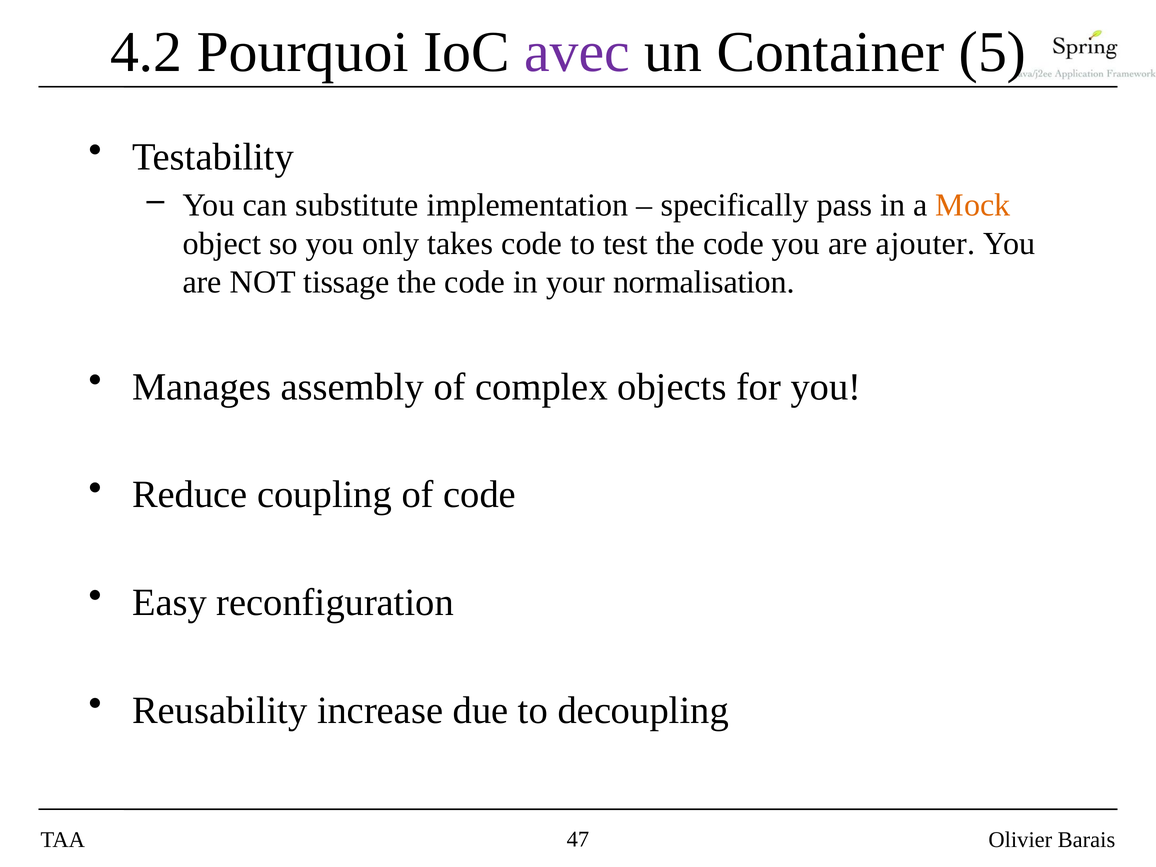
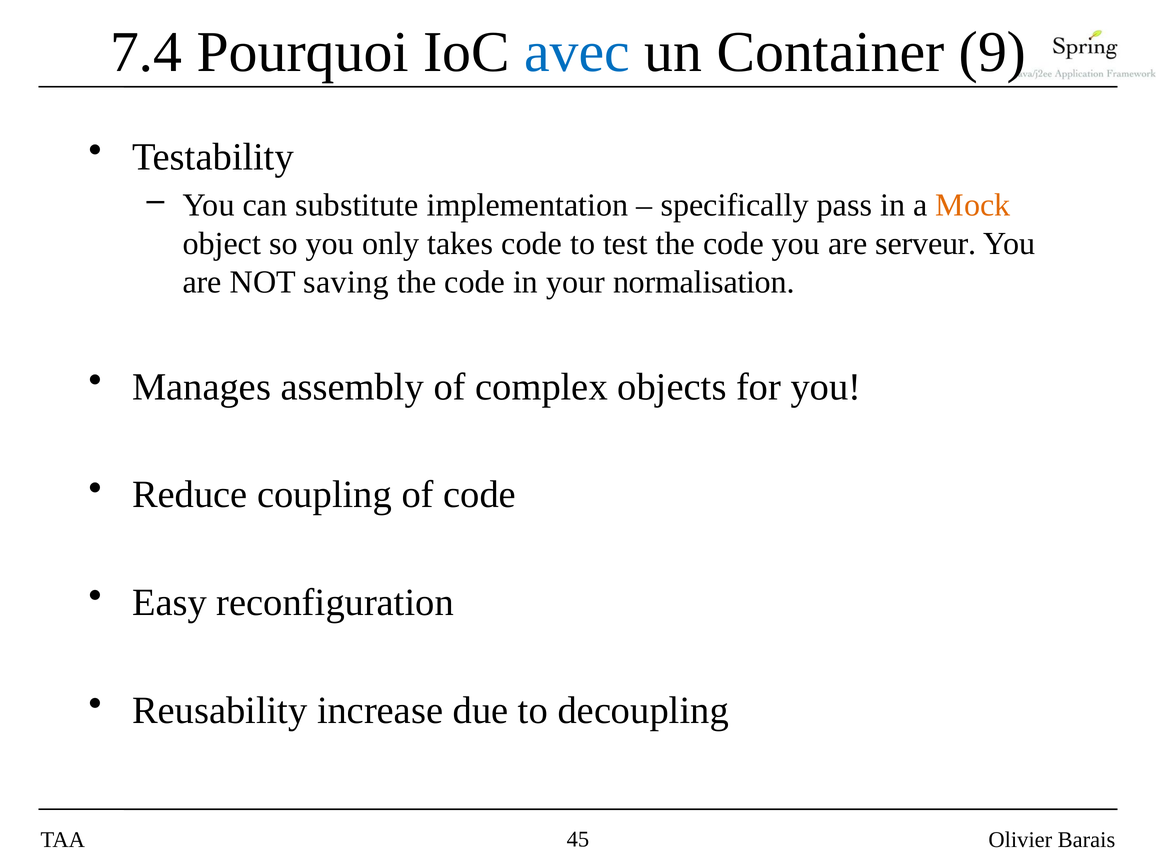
4.2: 4.2 -> 7.4
avec colour: purple -> blue
5: 5 -> 9
ajouter: ajouter -> serveur
tissage: tissage -> saving
47: 47 -> 45
